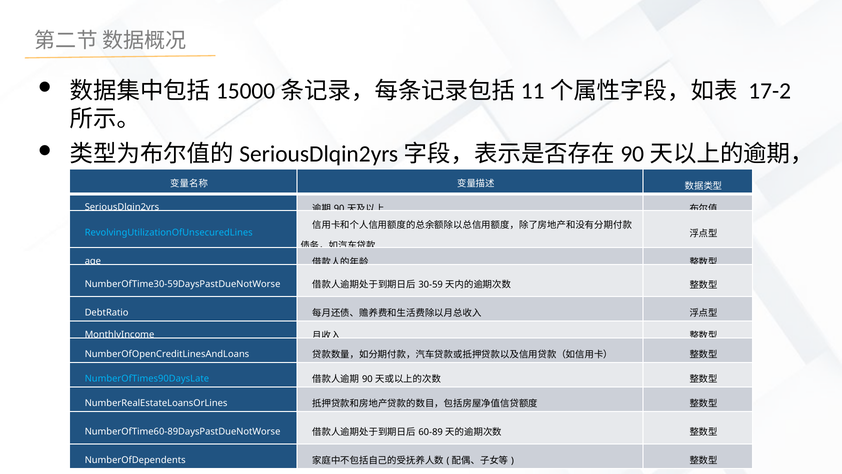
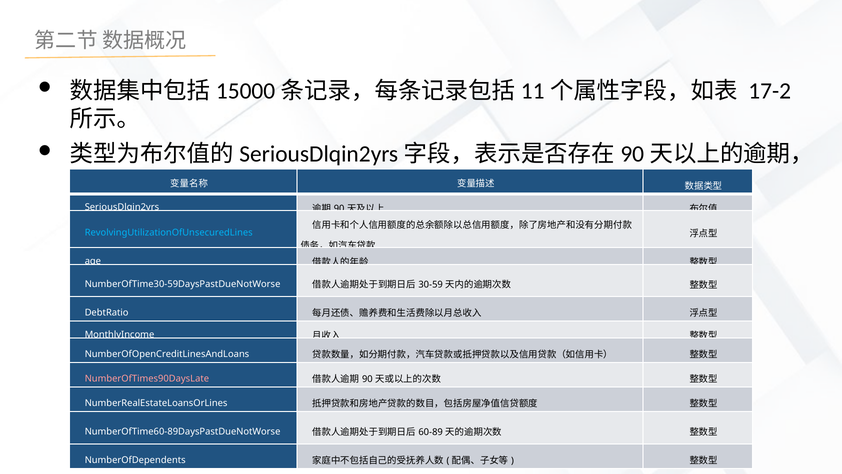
NumberOfTimes90DaysLate colour: light blue -> pink
